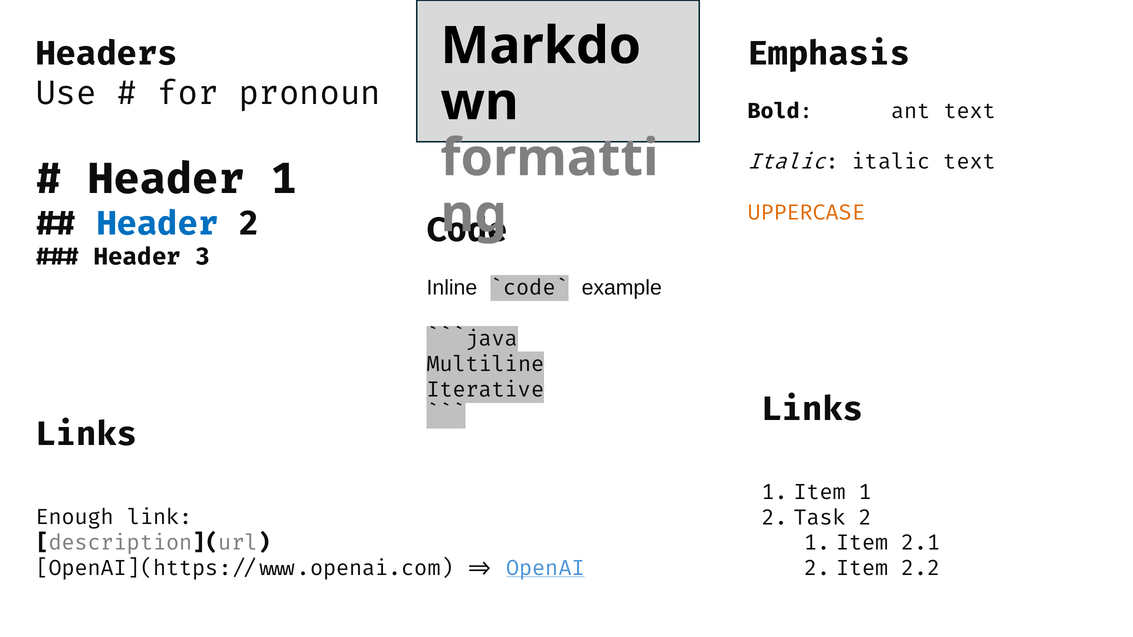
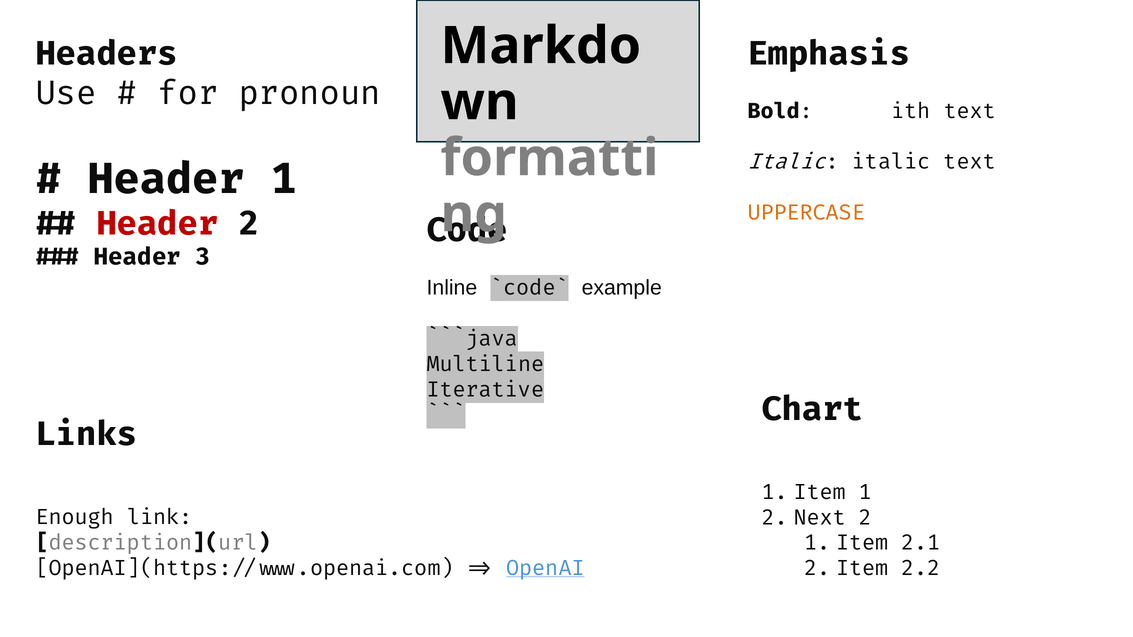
want: want -> with
Header at (157, 224) colour: blue -> red
Links at (812, 410): Links -> Chart
Task: Task -> Next
